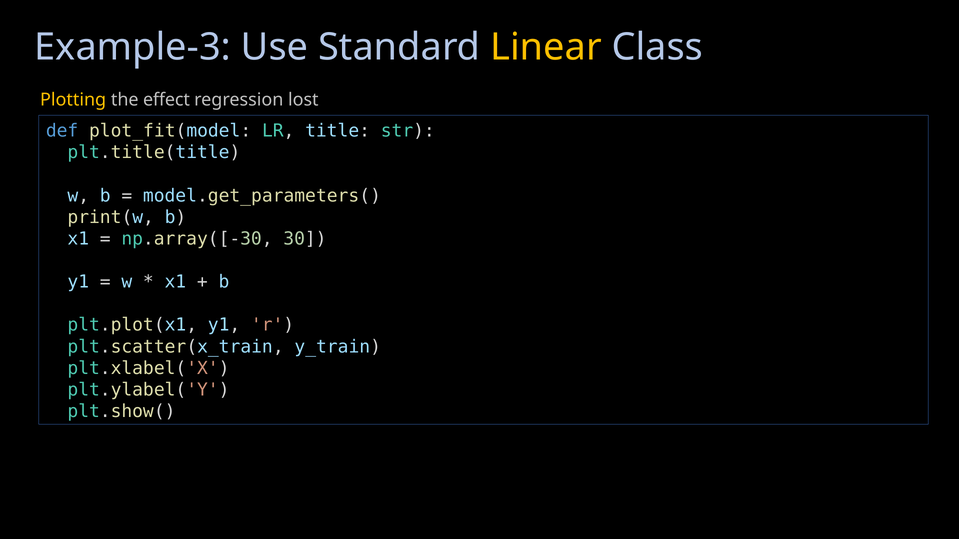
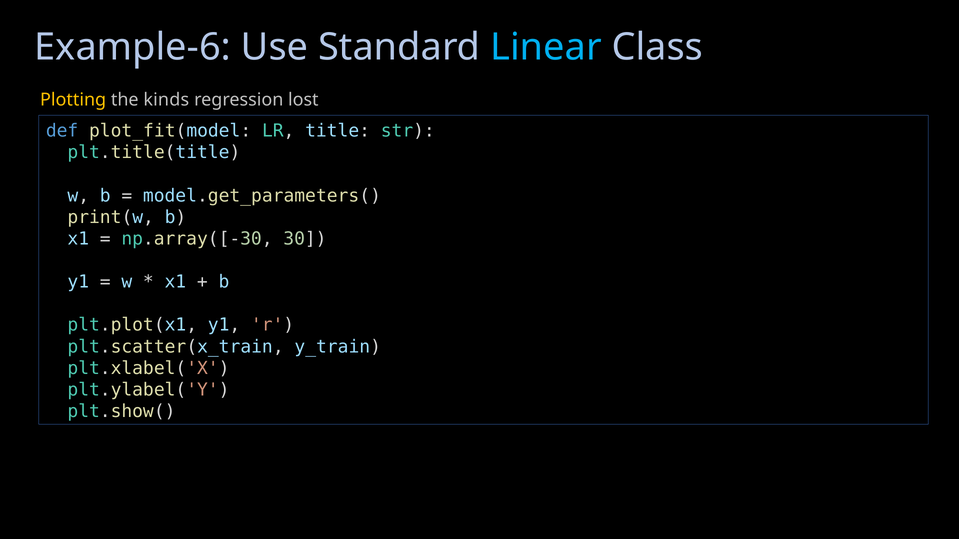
Example-3: Example-3 -> Example-6
Linear colour: yellow -> light blue
effect: effect -> kinds
